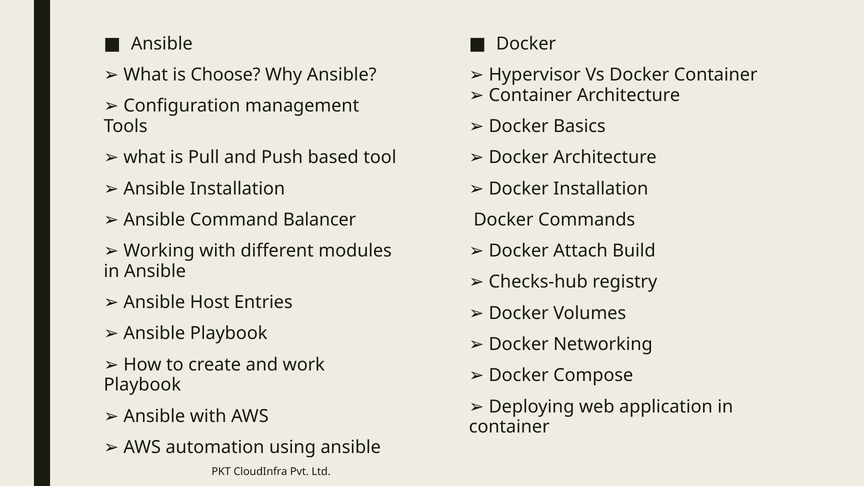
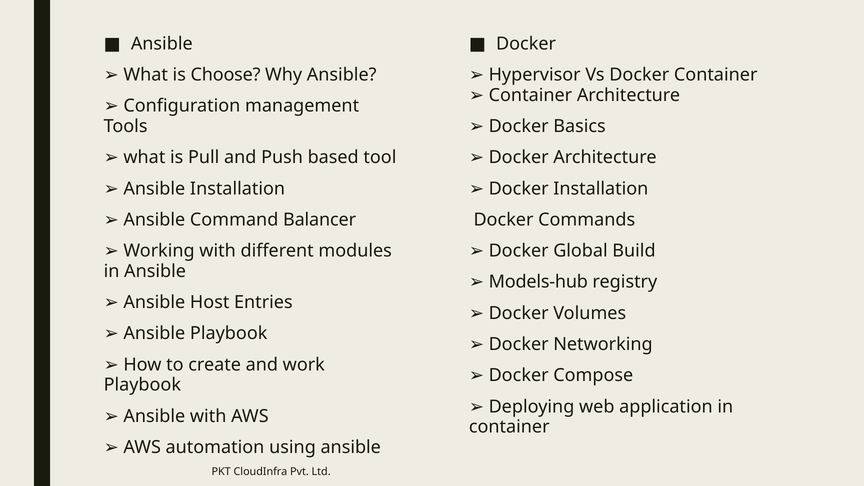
Attach: Attach -> Global
Checks-hub: Checks-hub -> Models-hub
